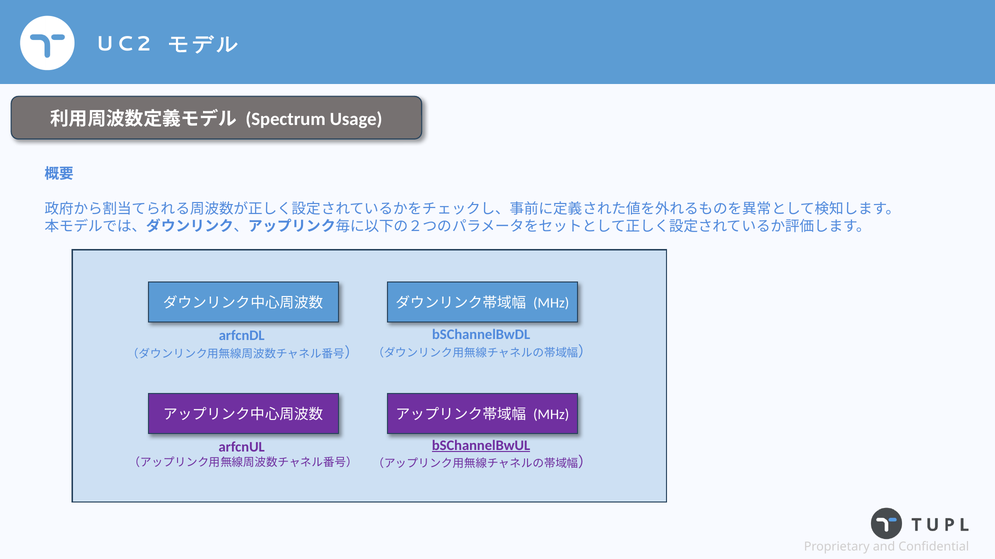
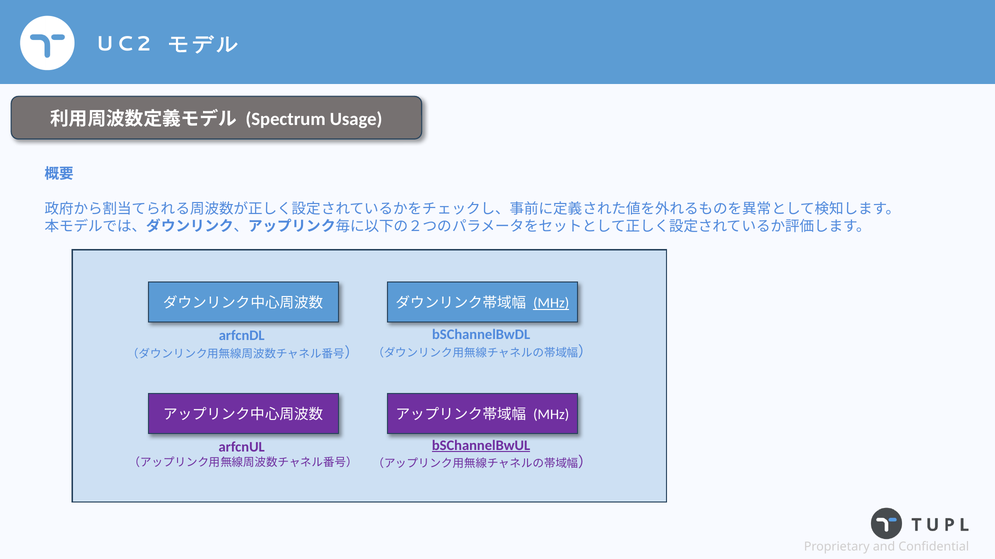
MHz at (551, 303) underline: none -> present
